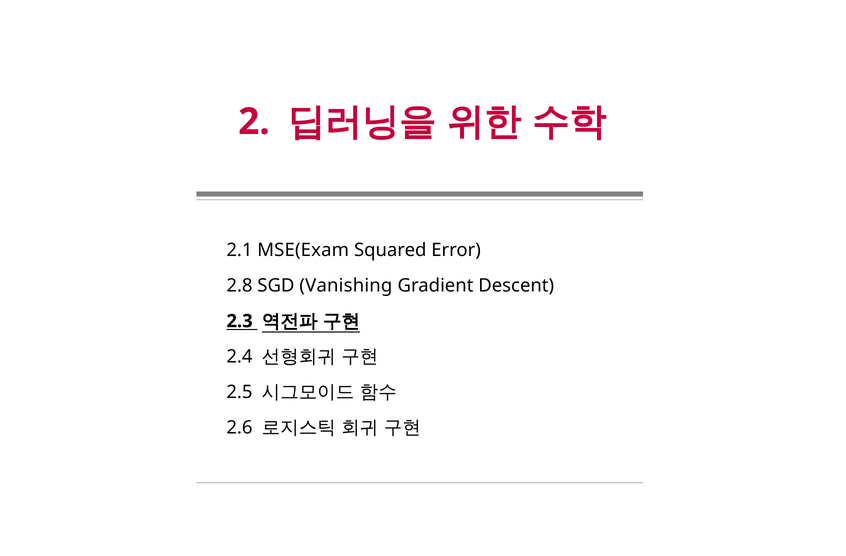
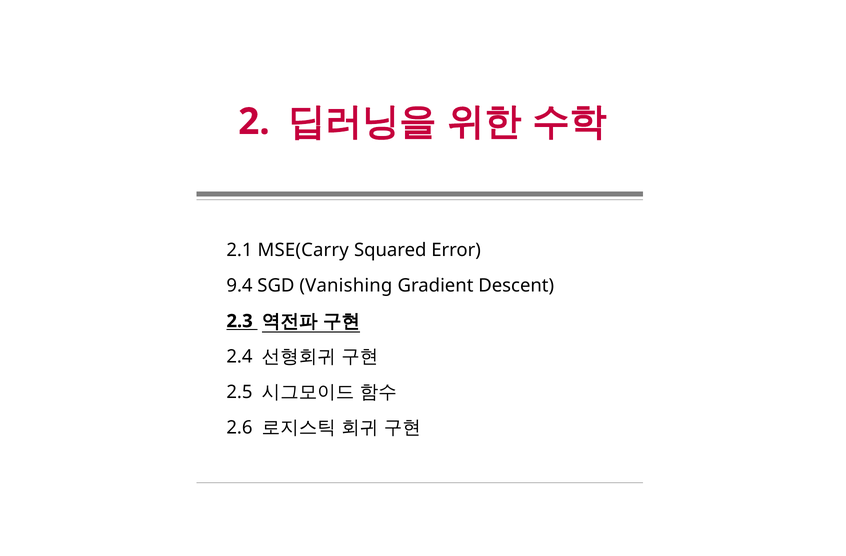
MSE(Exam: MSE(Exam -> MSE(Carry
2.8: 2.8 -> 9.4
